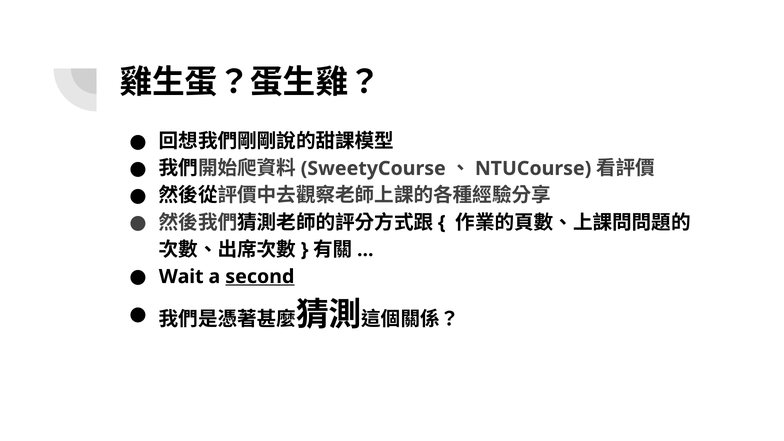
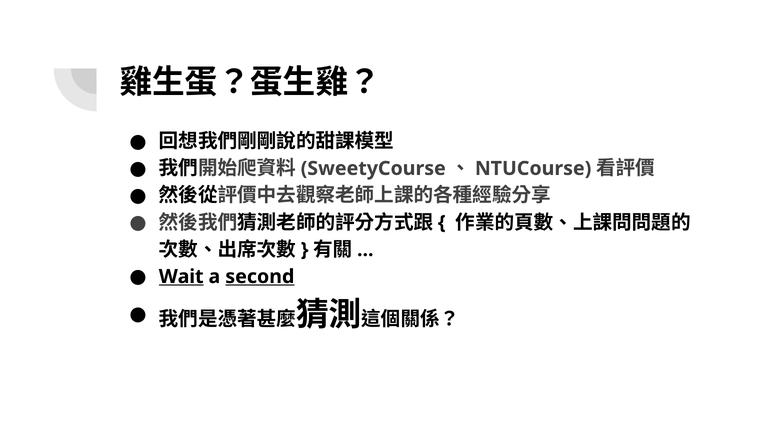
Wait underline: none -> present
